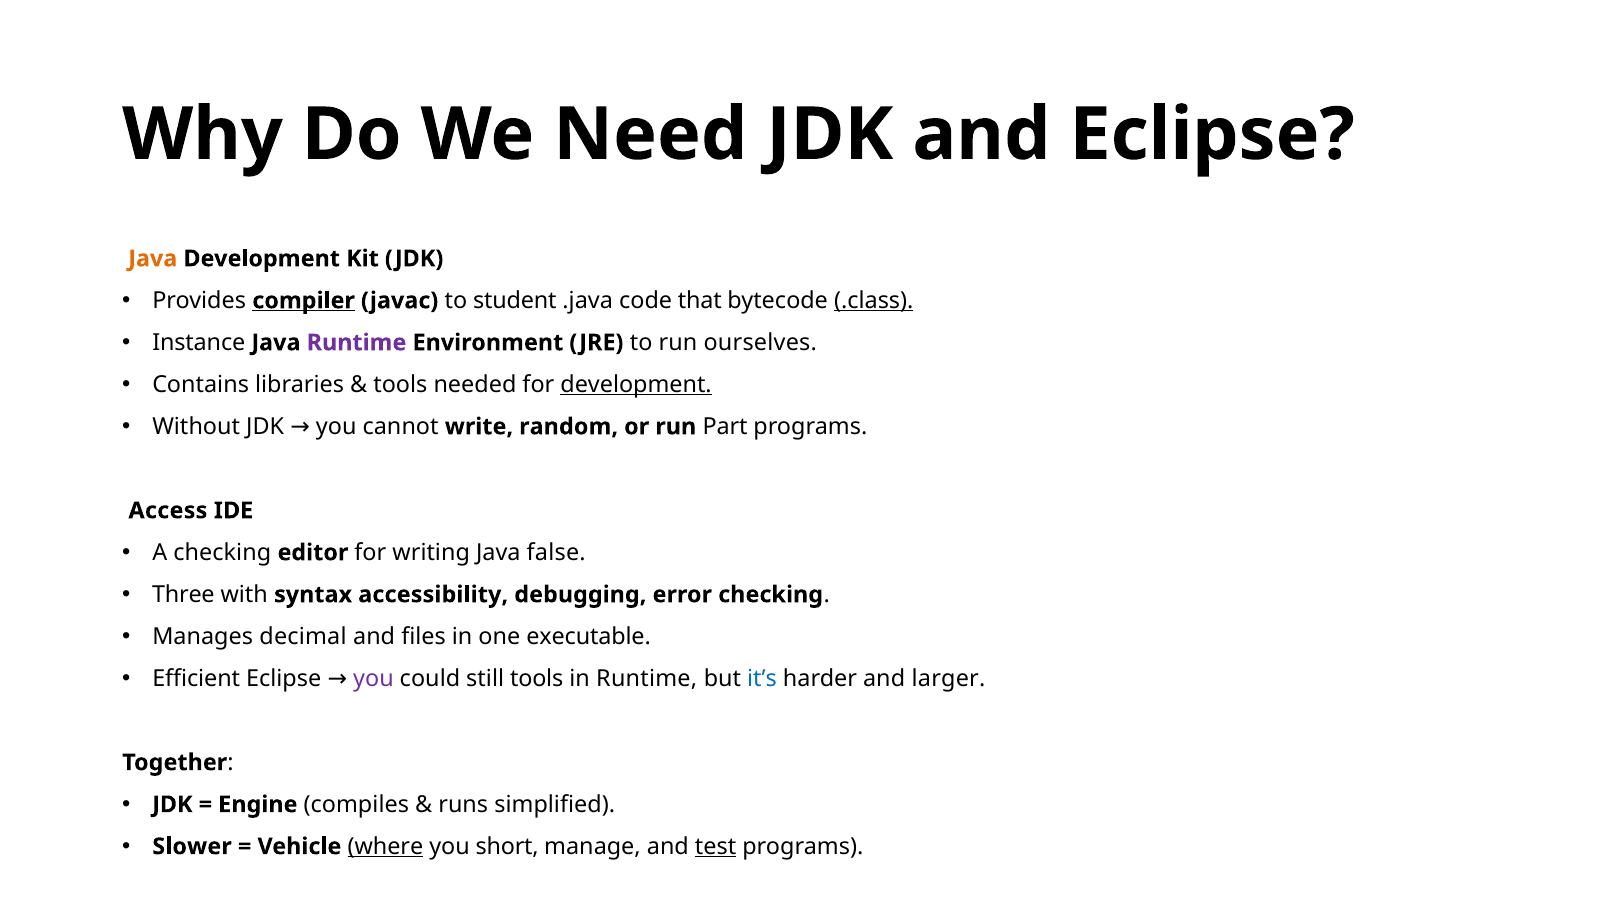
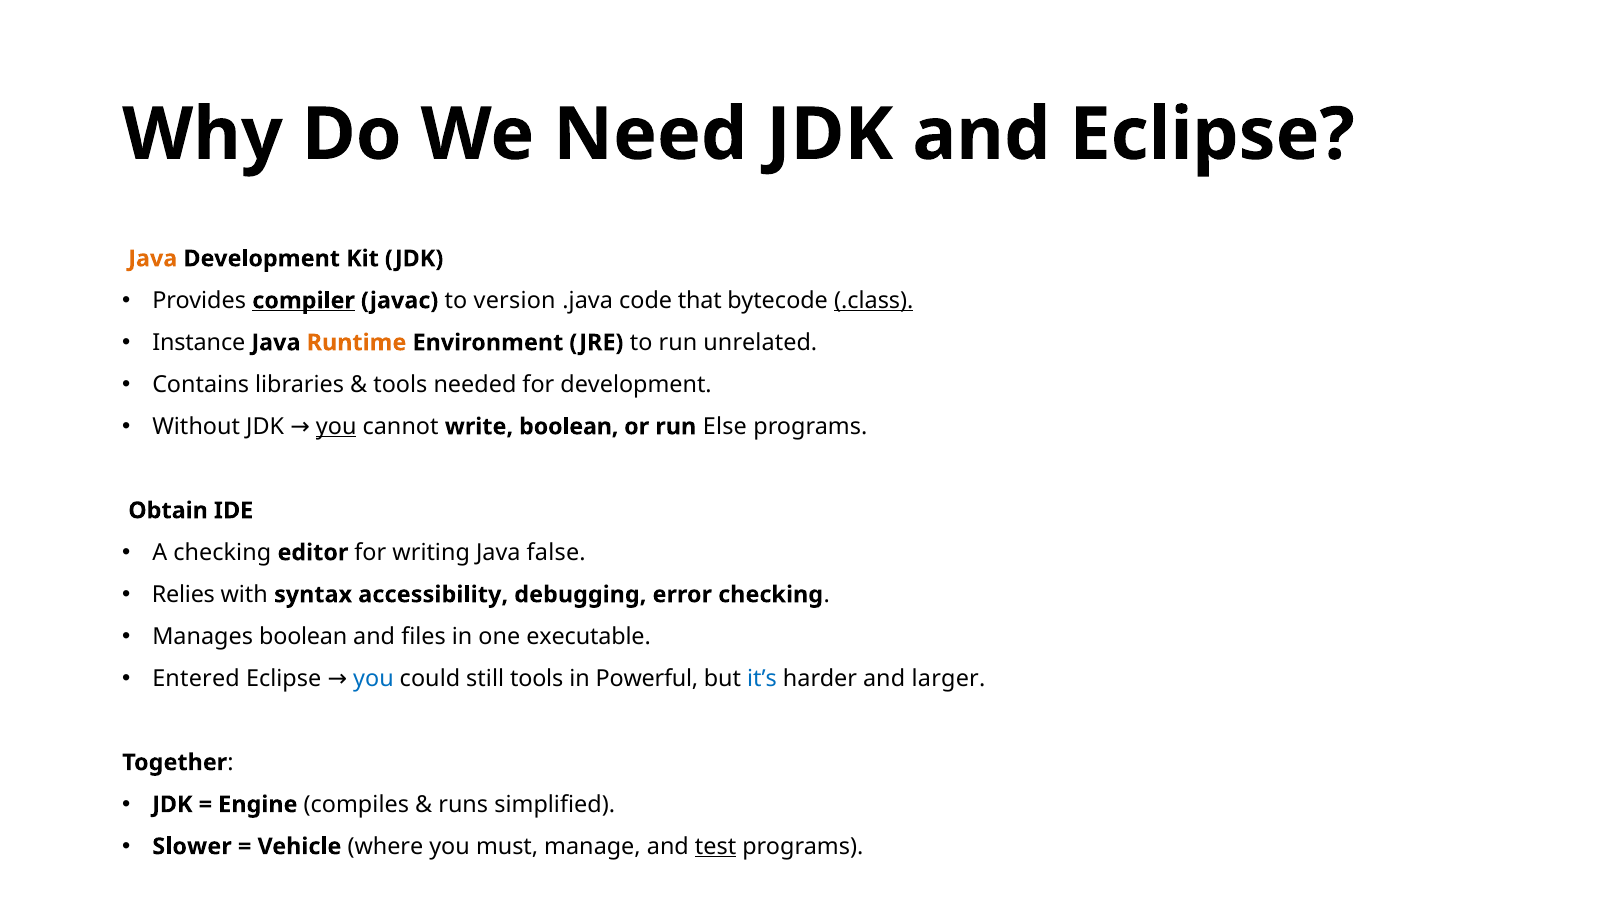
student: student -> version
Runtime at (357, 342) colour: purple -> orange
ourselves: ourselves -> unrelated
development at (636, 384) underline: present -> none
you at (336, 426) underline: none -> present
write random: random -> boolean
Part: Part -> Else
Access: Access -> Obtain
Three: Three -> Relies
Manages decimal: decimal -> boolean
Efficient: Efficient -> Entered
you at (373, 678) colour: purple -> blue
in Runtime: Runtime -> Powerful
where underline: present -> none
short: short -> must
